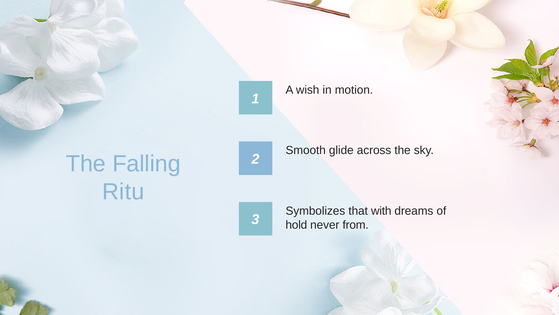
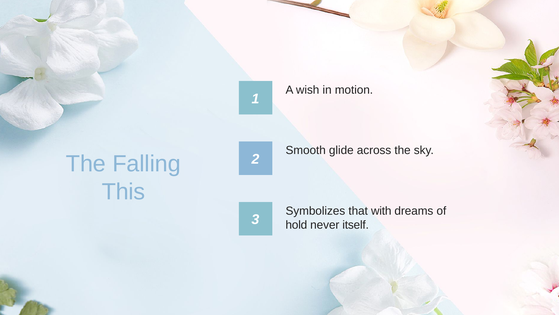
Ritu: Ritu -> This
from: from -> itself
